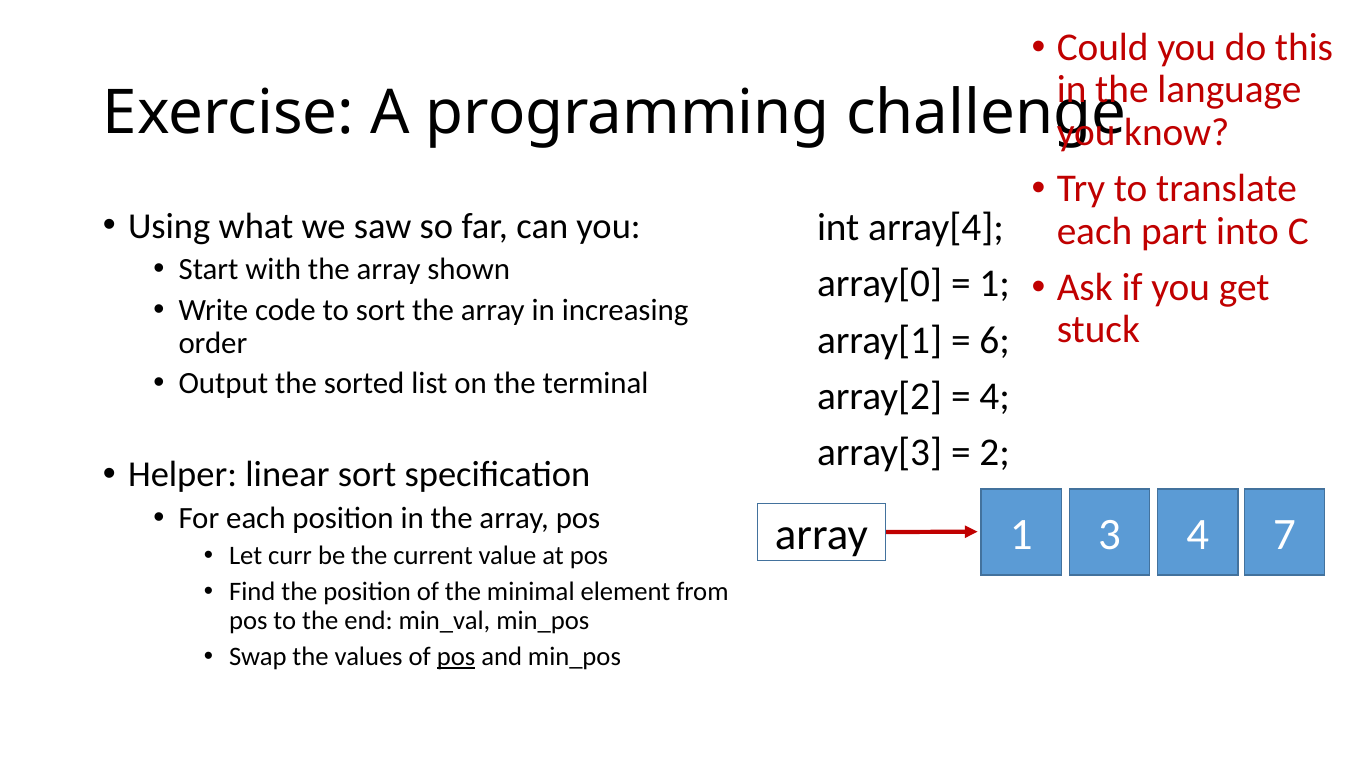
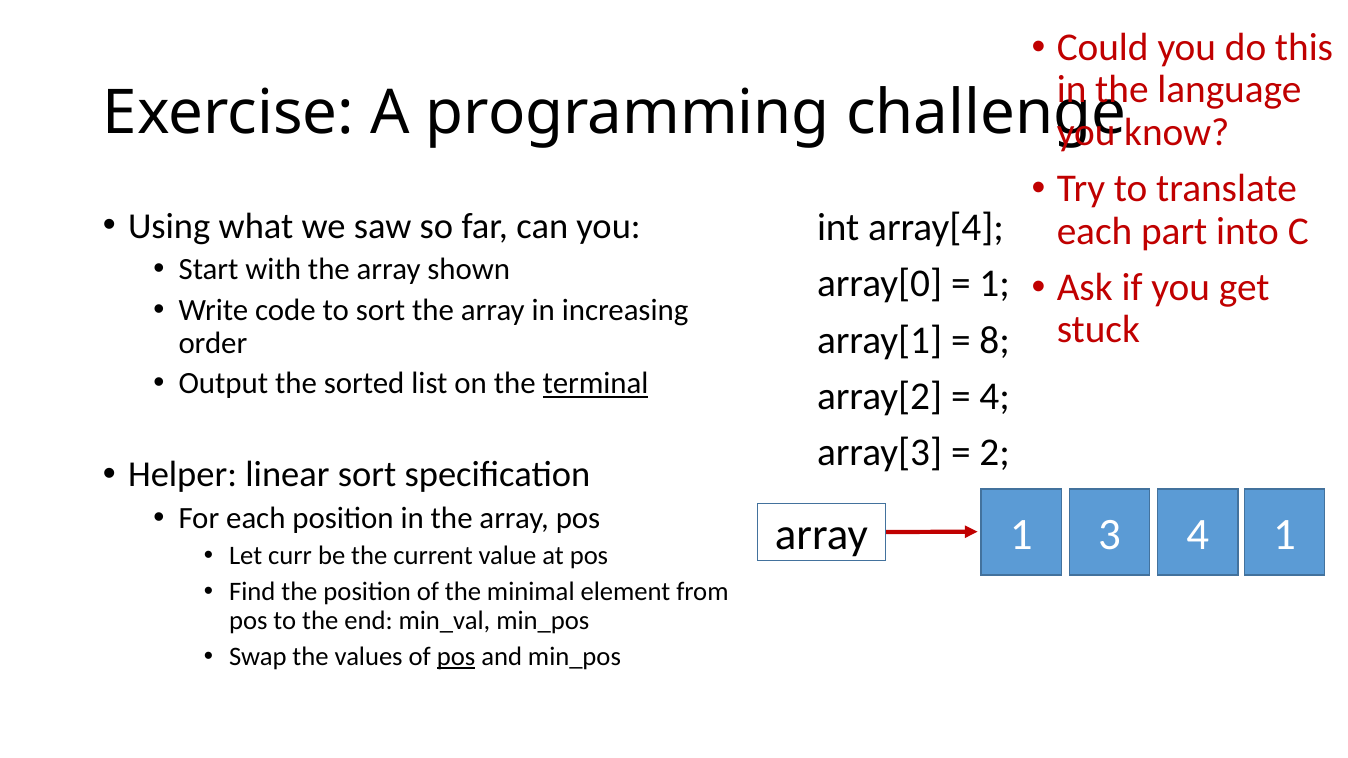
6: 6 -> 8
terminal underline: none -> present
4 7: 7 -> 1
